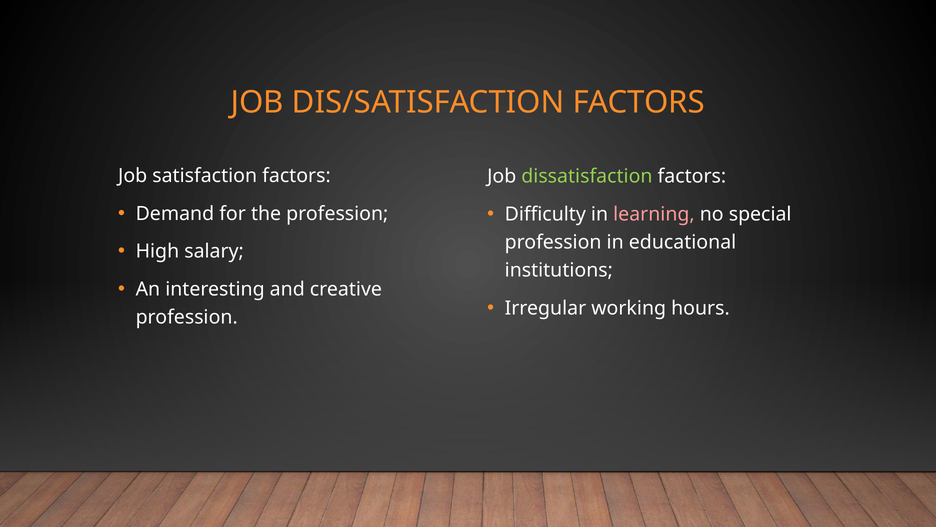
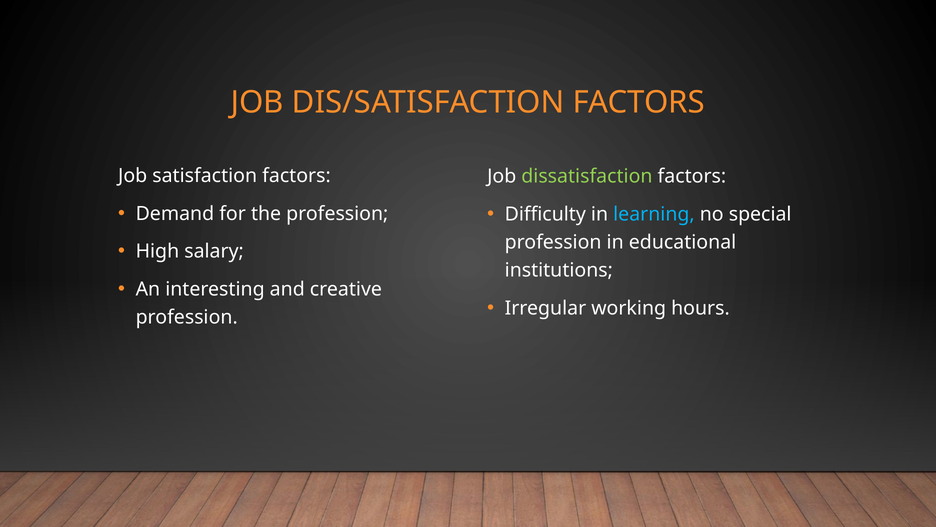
learning colour: pink -> light blue
